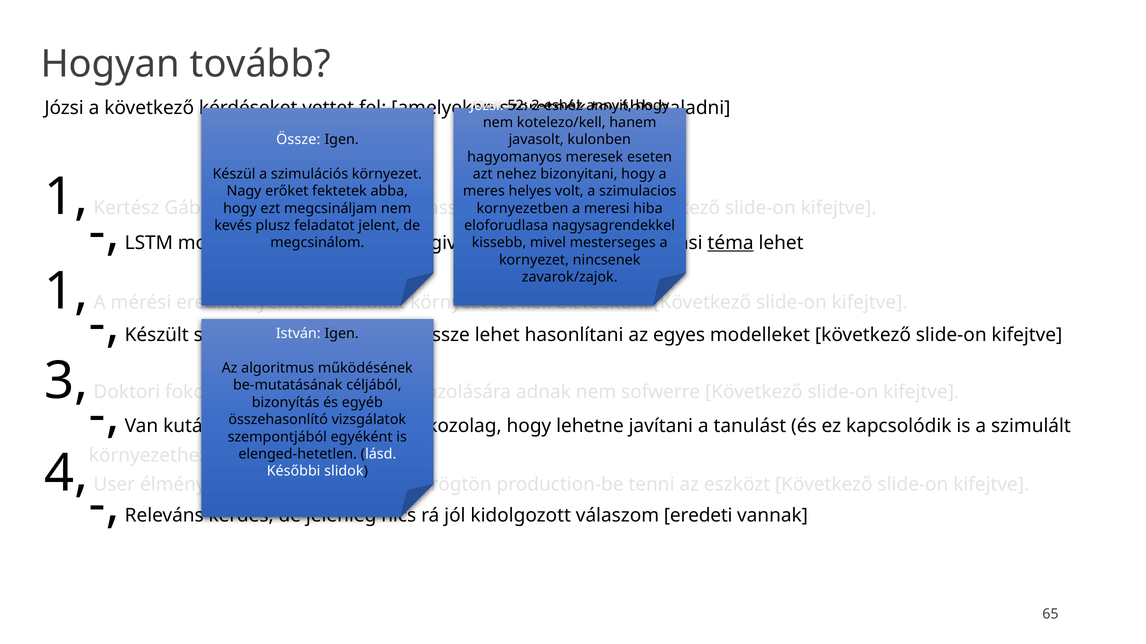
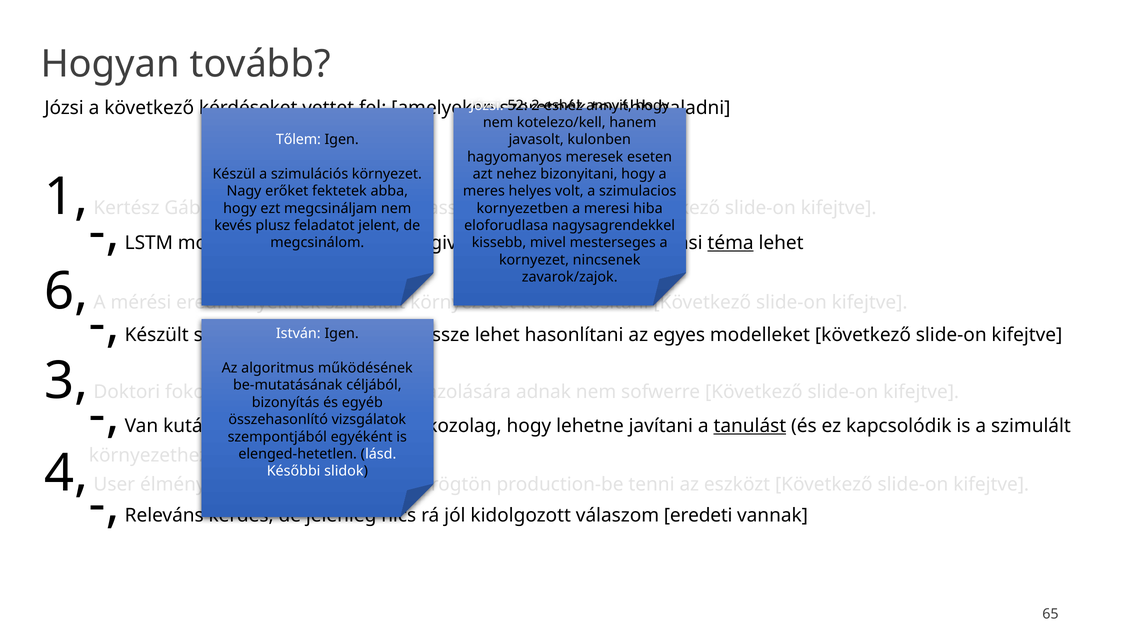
Össze at (298, 140): Össze -> Tőlem
1 at (66, 292): 1 -> 6
tanulást underline: none -> present
